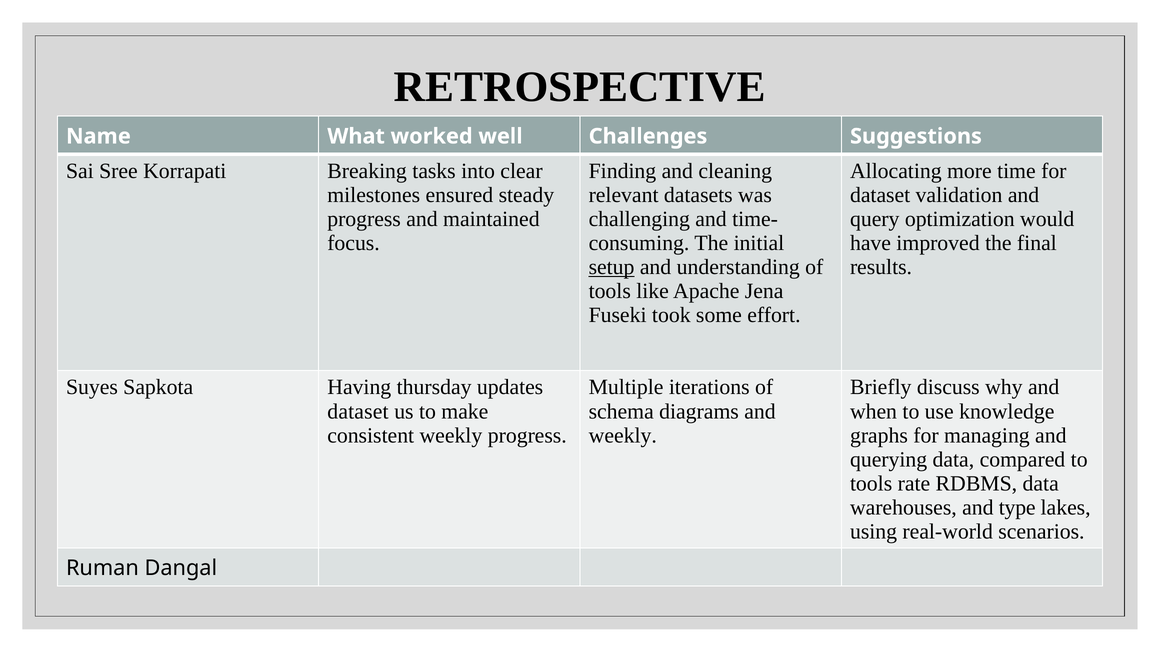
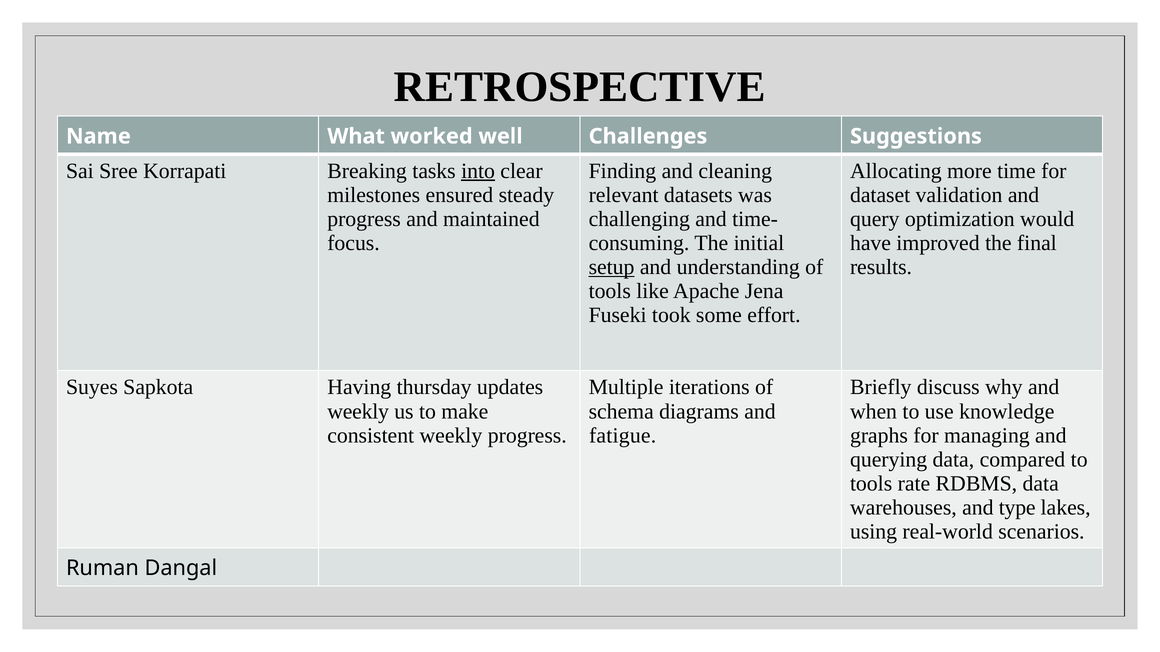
into underline: none -> present
dataset at (358, 412): dataset -> weekly
weekly at (623, 436): weekly -> fatigue
